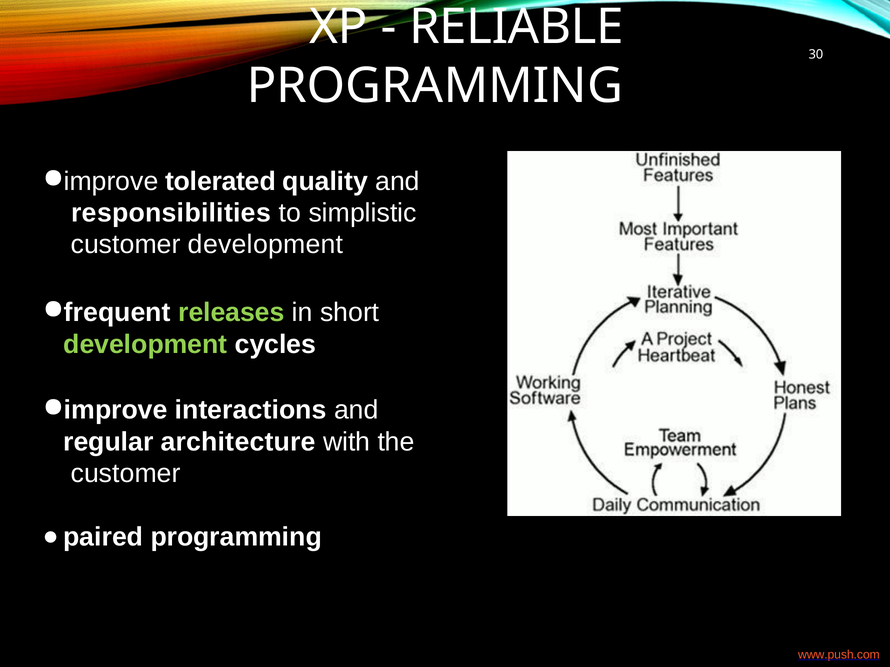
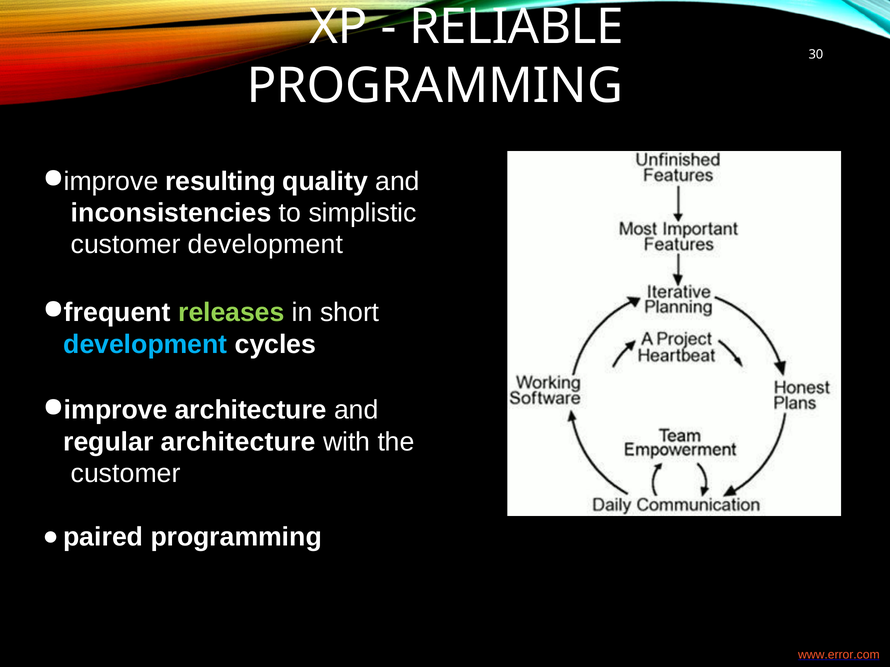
tolerated: tolerated -> resulting
responsibilities: responsibilities -> inconsistencies
development at (145, 345) colour: light green -> light blue
interactions at (251, 410): interactions -> architecture
www.push.com: www.push.com -> www.error.com
